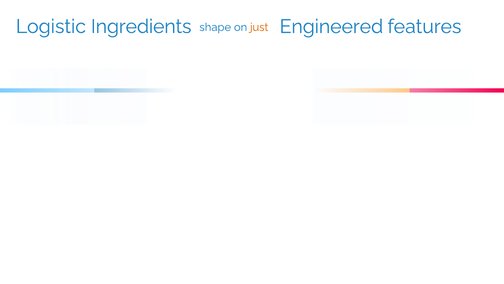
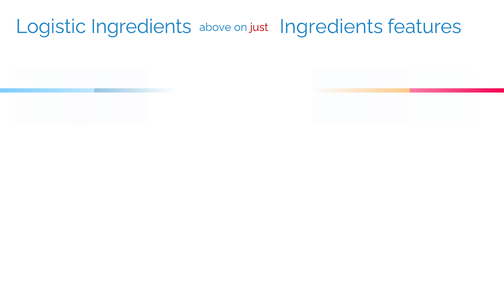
Engineered at (331, 27): Engineered -> Ingredients
shape: shape -> above
just colour: orange -> red
